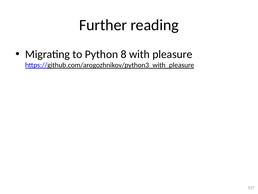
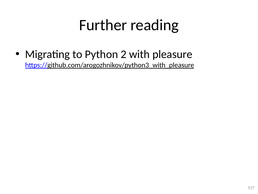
8: 8 -> 2
